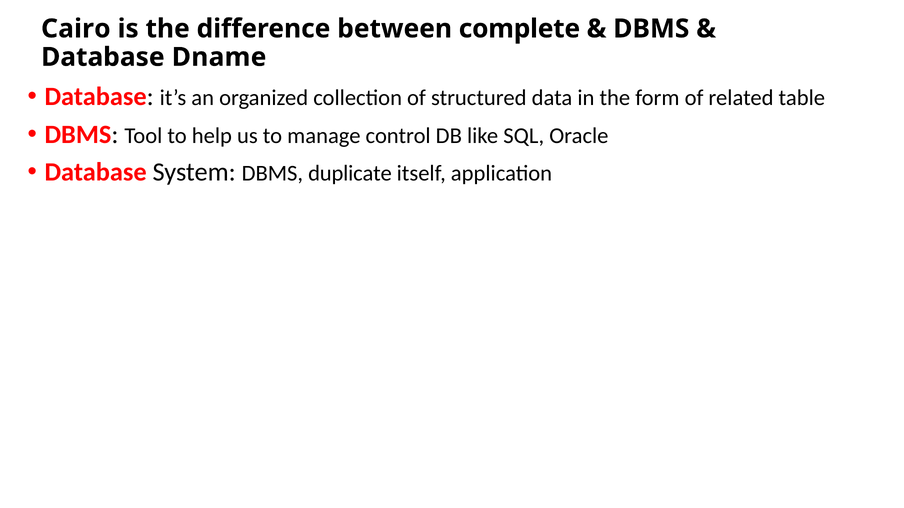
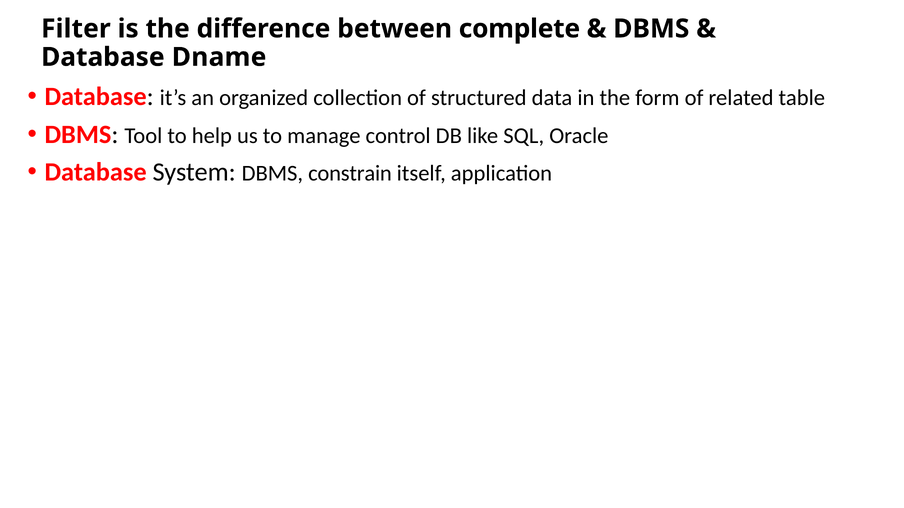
Cairo: Cairo -> Filter
duplicate: duplicate -> constrain
